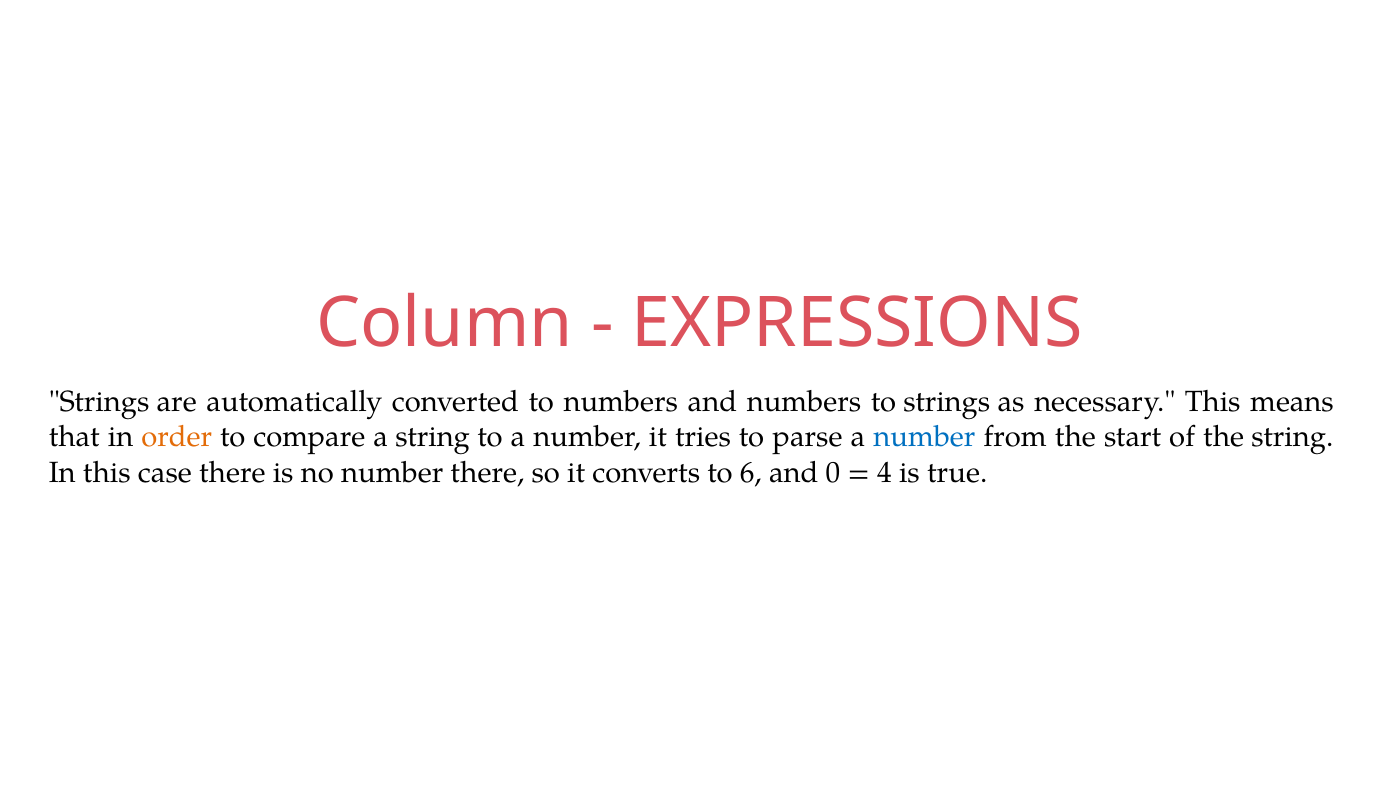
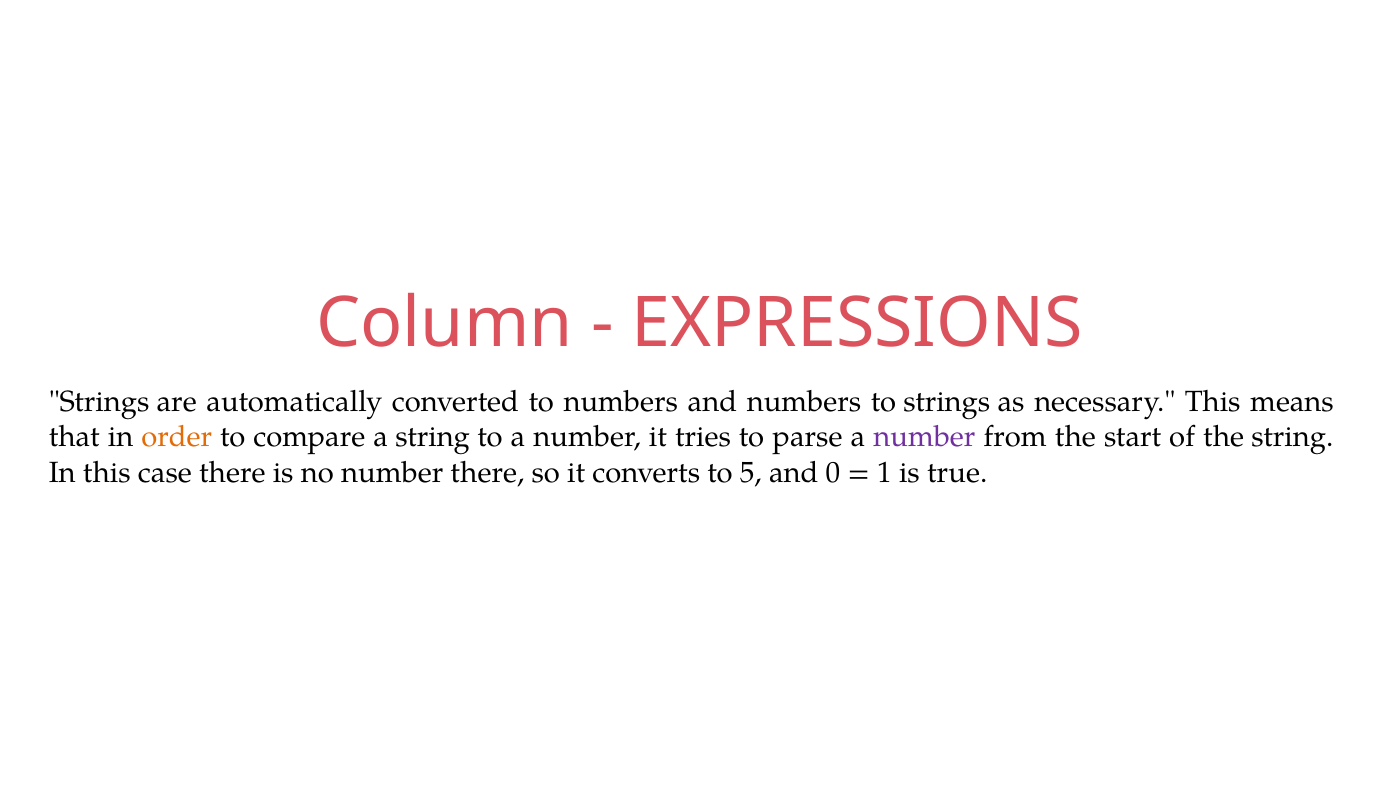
number at (924, 437) colour: blue -> purple
6: 6 -> 5
4: 4 -> 1
